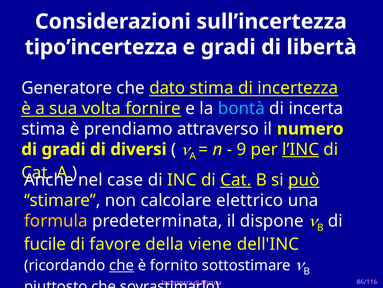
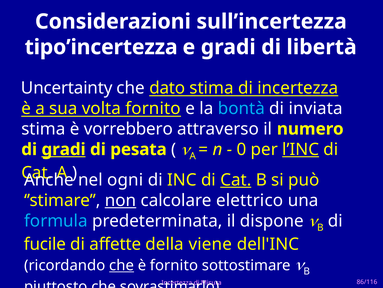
Generatore: Generatore -> Uncertainty
volta fornire: fornire -> fornito
incerta: incerta -> inviata
prendiamo: prendiamo -> vorrebbero
gradi at (64, 149) underline: none -> present
diversi: diversi -> pesata
9: 9 -> 0
case: case -> ogni
può underline: present -> none
non underline: none -> present
formula colour: yellow -> light blue
favore: favore -> affette
